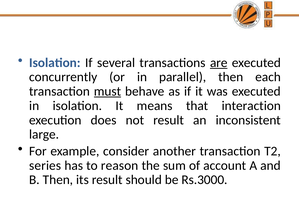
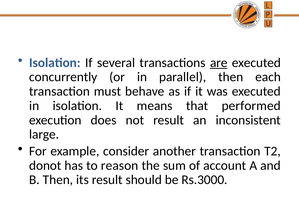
must underline: present -> none
interaction: interaction -> performed
series: series -> donot
